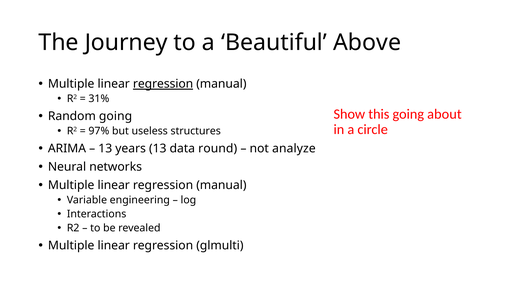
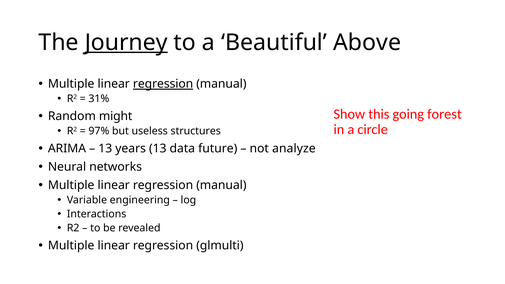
Journey underline: none -> present
about: about -> forest
Random going: going -> might
round: round -> future
